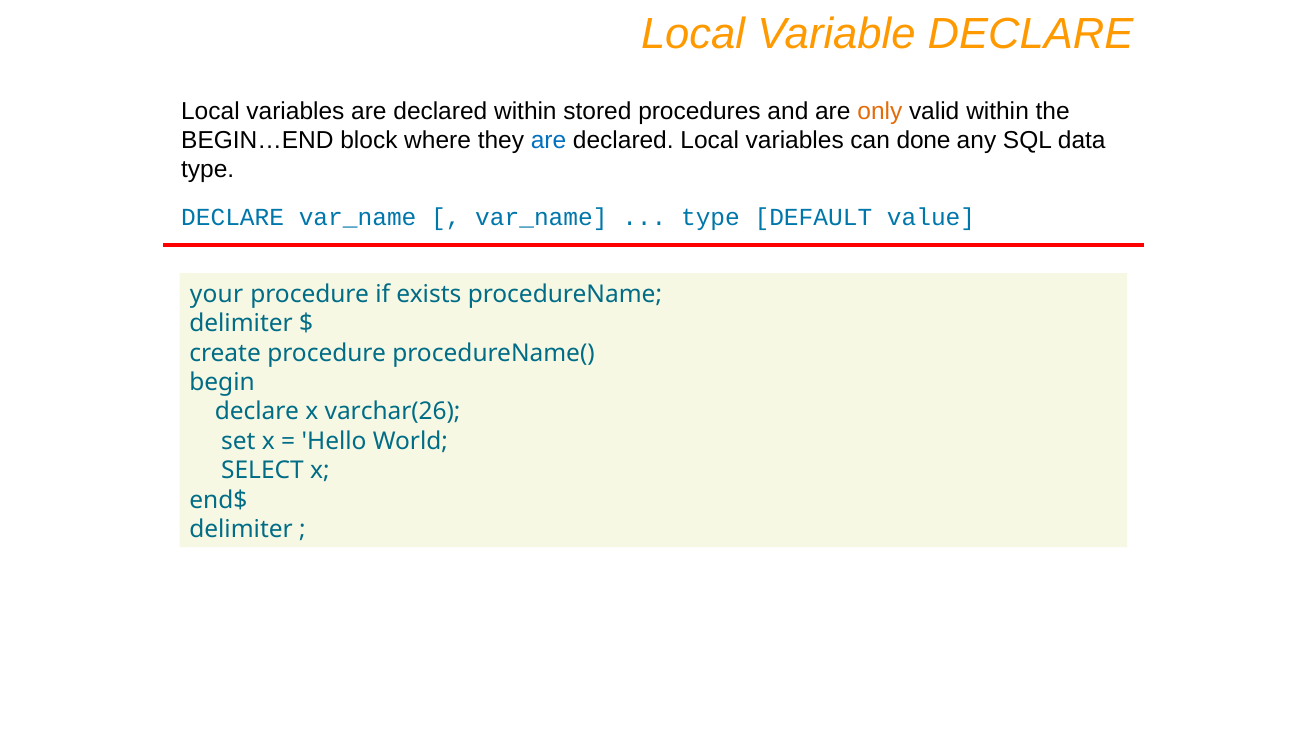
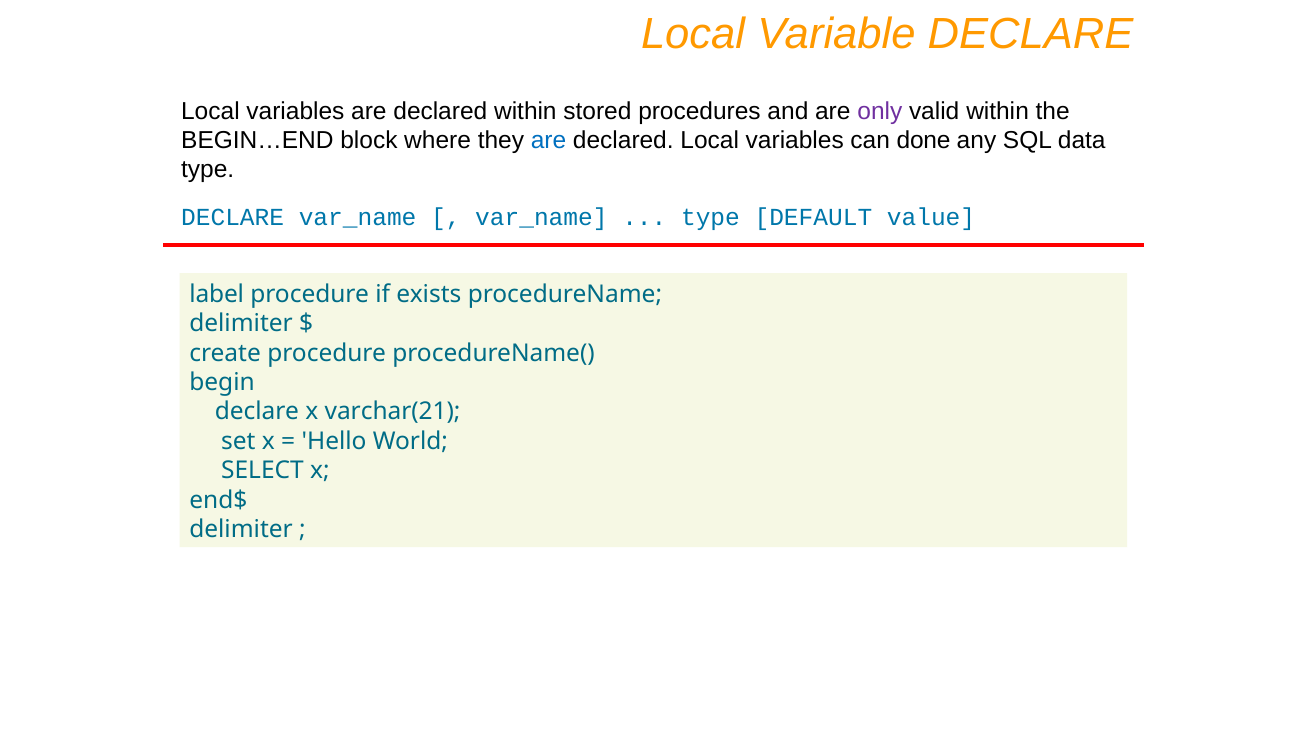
only colour: orange -> purple
your: your -> label
varchar(26: varchar(26 -> varchar(21
